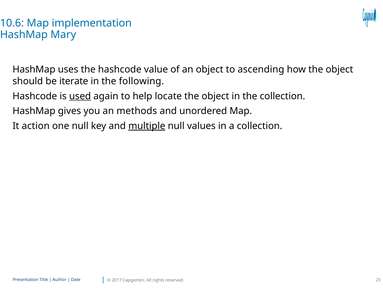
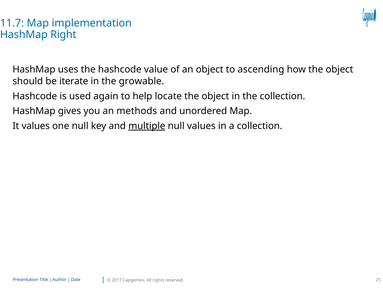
10.6: 10.6 -> 11.7
Mary: Mary -> Right
following: following -> growable
used underline: present -> none
It action: action -> values
